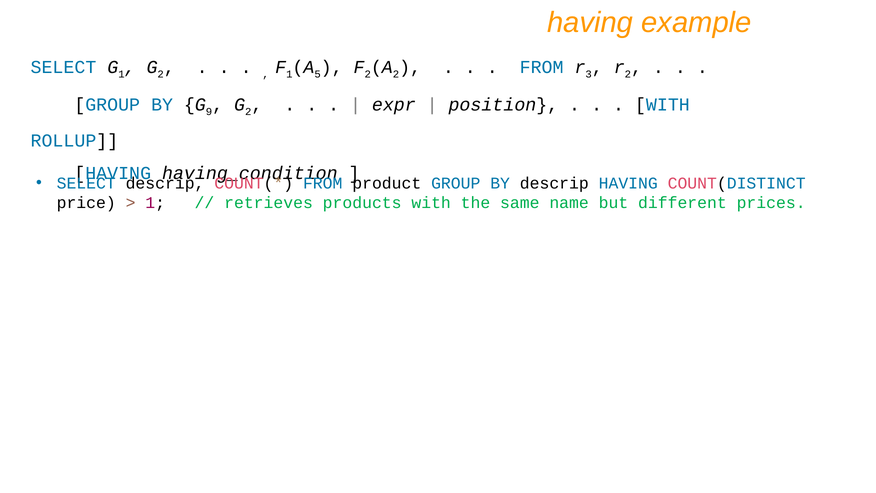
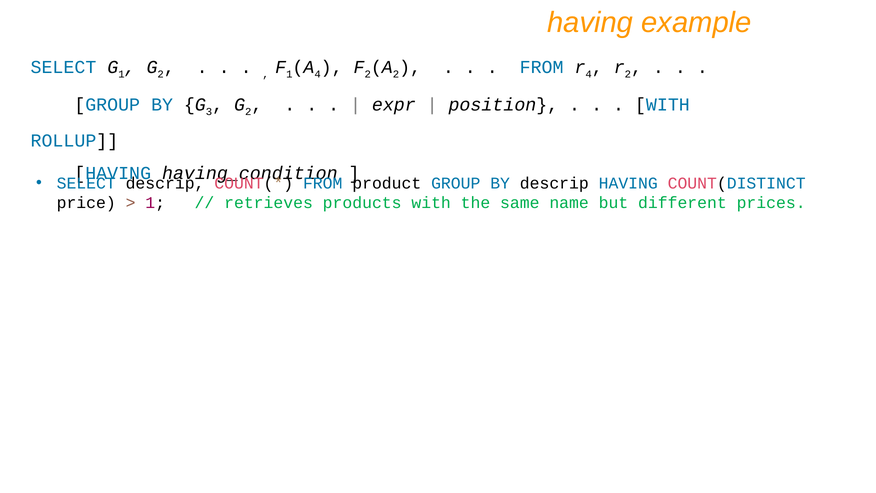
5 at (318, 74): 5 -> 4
3 at (589, 74): 3 -> 4
9: 9 -> 3
